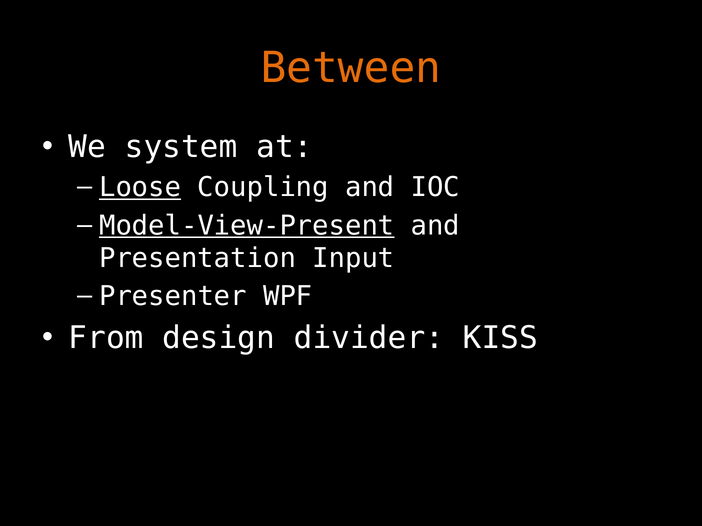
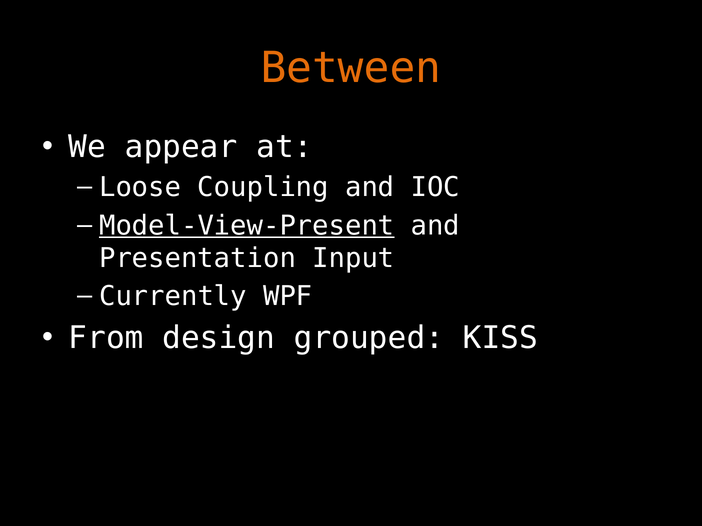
system: system -> appear
Loose underline: present -> none
Presenter: Presenter -> Currently
divider: divider -> grouped
